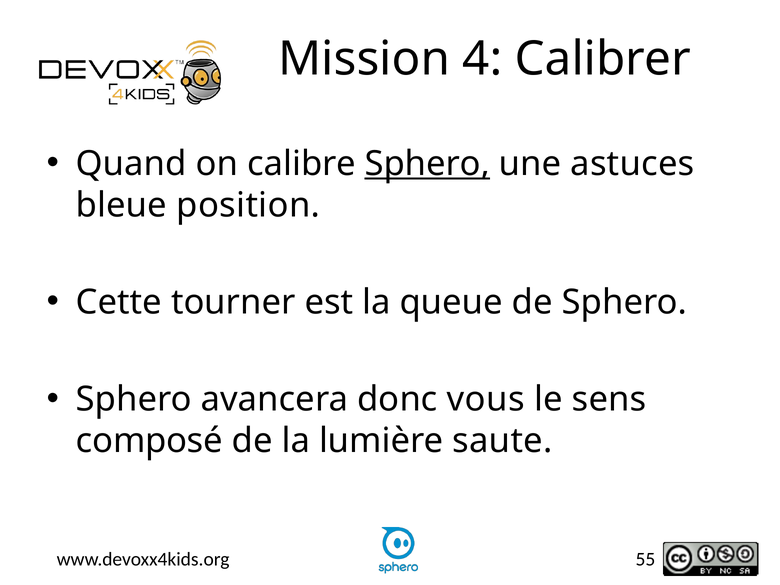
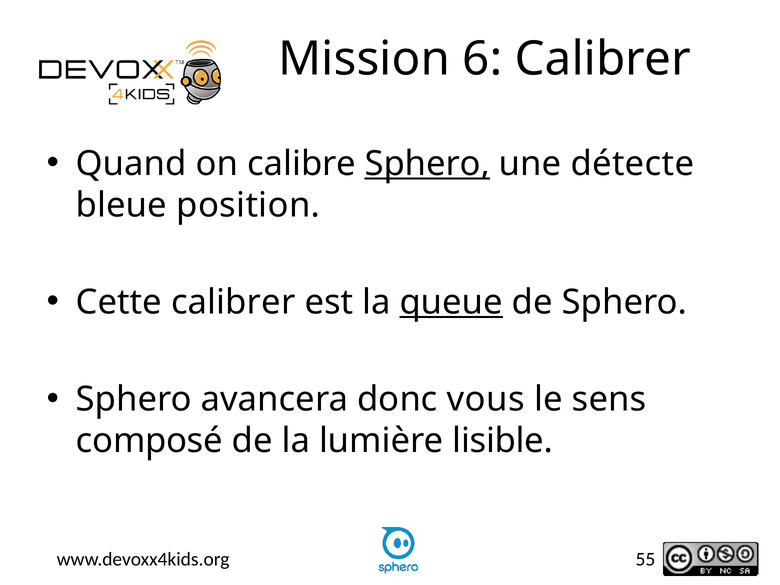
4: 4 -> 6
astuces: astuces -> détecte
Cette tourner: tourner -> calibrer
queue underline: none -> present
saute: saute -> lisible
